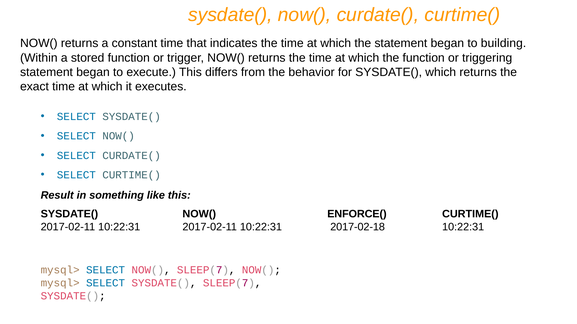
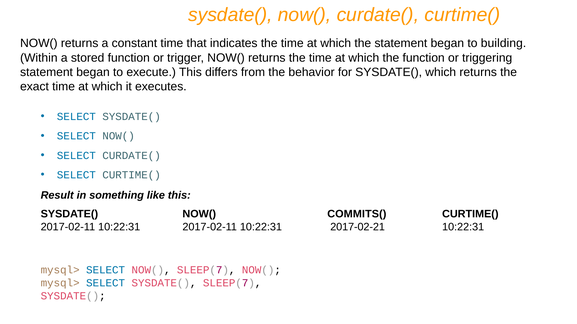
ENFORCE(: ENFORCE( -> COMMITS(
2017-02-18: 2017-02-18 -> 2017-02-21
